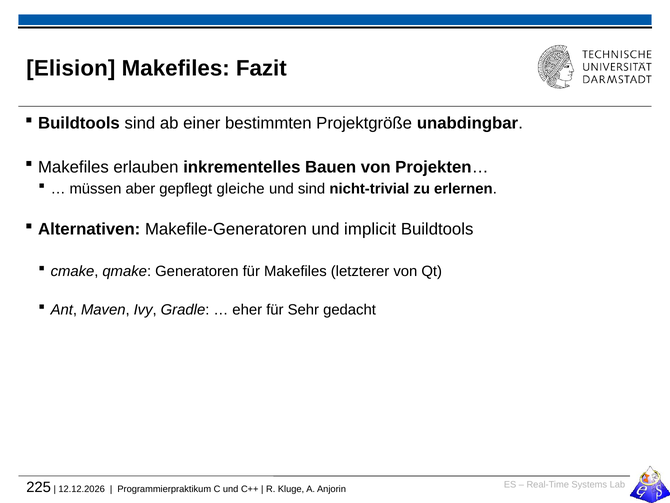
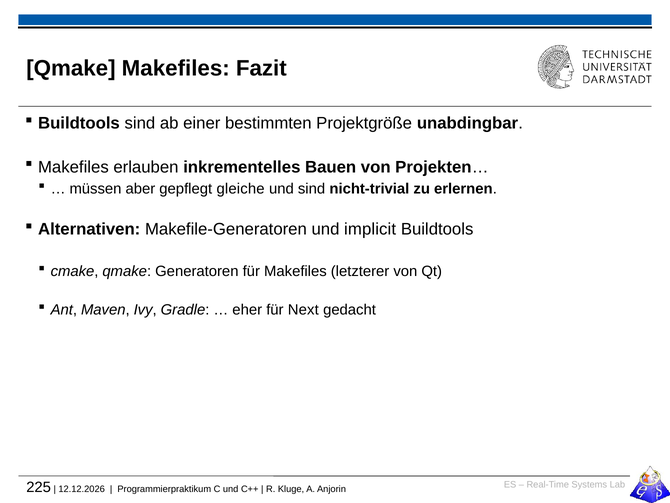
Elision at (71, 68): Elision -> Qmake
Sehr: Sehr -> Next
